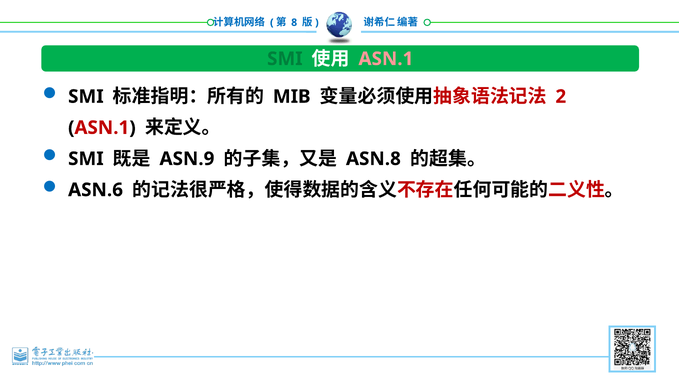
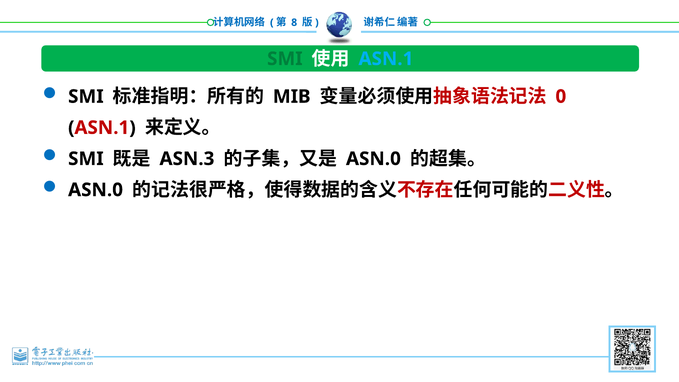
ASN.1 at (386, 59) colour: pink -> light blue
2: 2 -> 0
ASN.9: ASN.9 -> ASN.3
ASN.8 at (373, 159): ASN.8 -> ASN.0
ASN.6 at (96, 190): ASN.6 -> ASN.0
